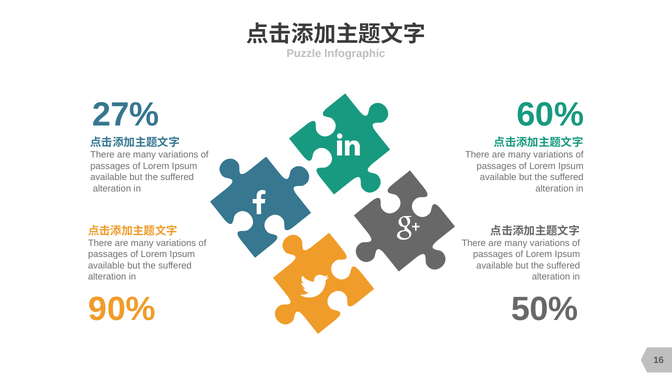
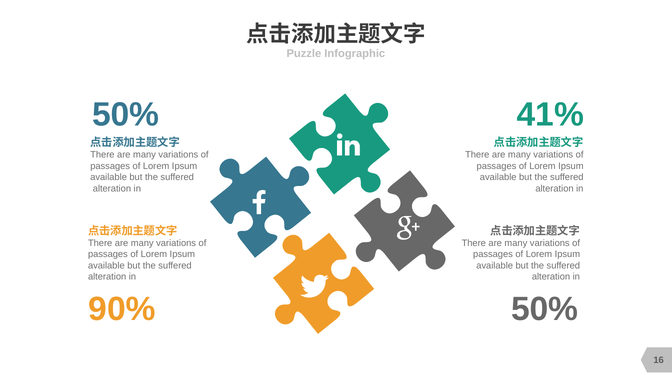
27% at (126, 115): 27% -> 50%
60%: 60% -> 41%
